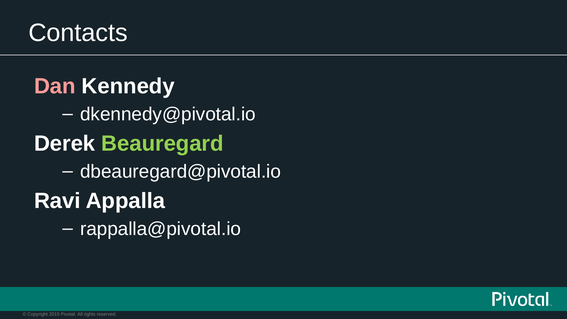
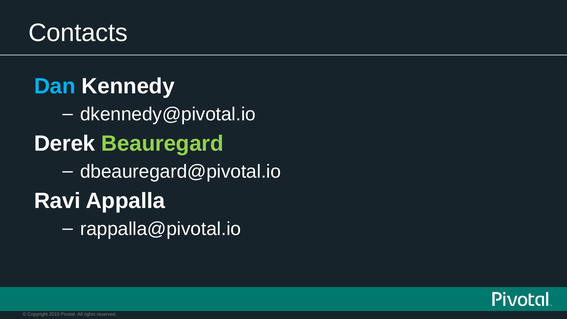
Dan colour: pink -> light blue
